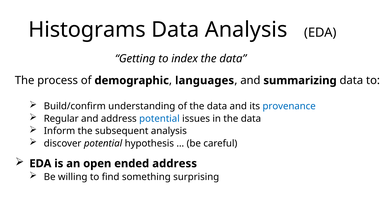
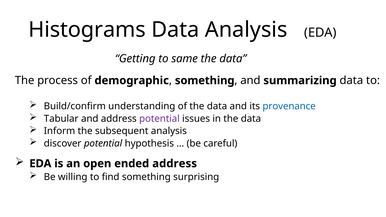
index: index -> same
languages at (205, 81): languages -> something
Regular: Regular -> Tabular
potential at (159, 119) colour: blue -> purple
